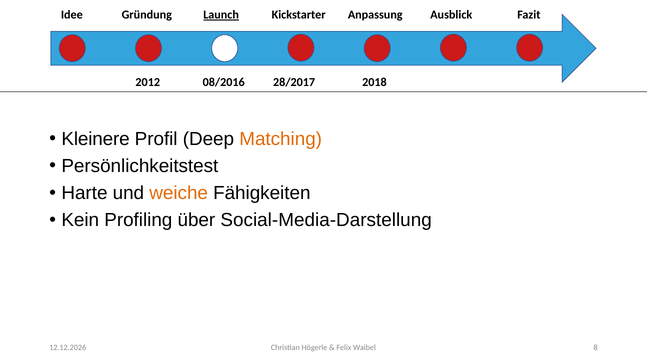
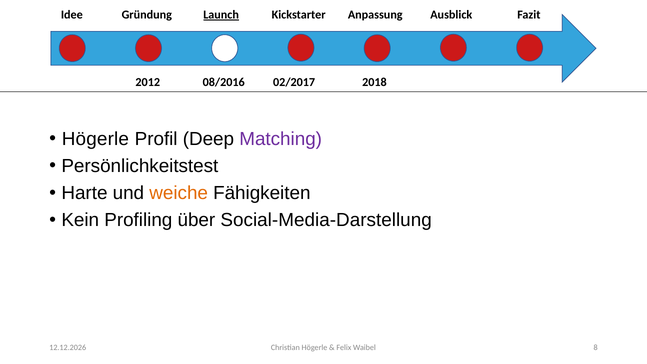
28/2017: 28/2017 -> 02/2017
Kleinere at (96, 139): Kleinere -> Högerle
Matching colour: orange -> purple
